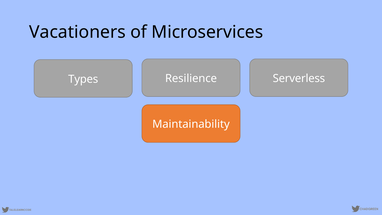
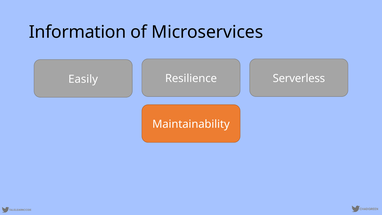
Vacationers: Vacationers -> Information
Types: Types -> Easily
